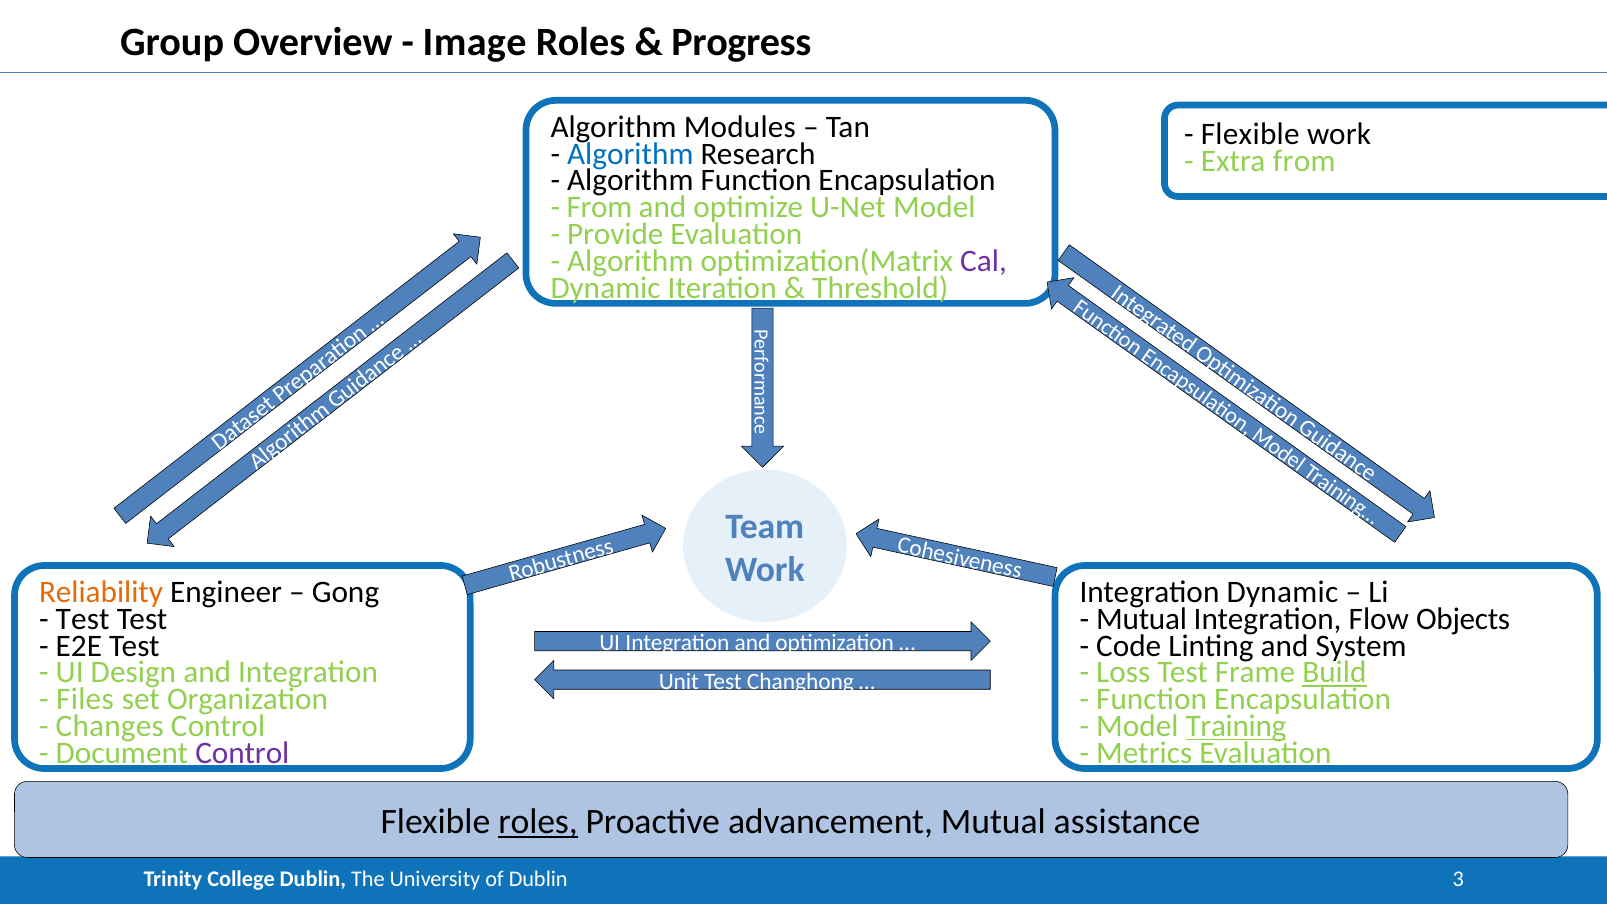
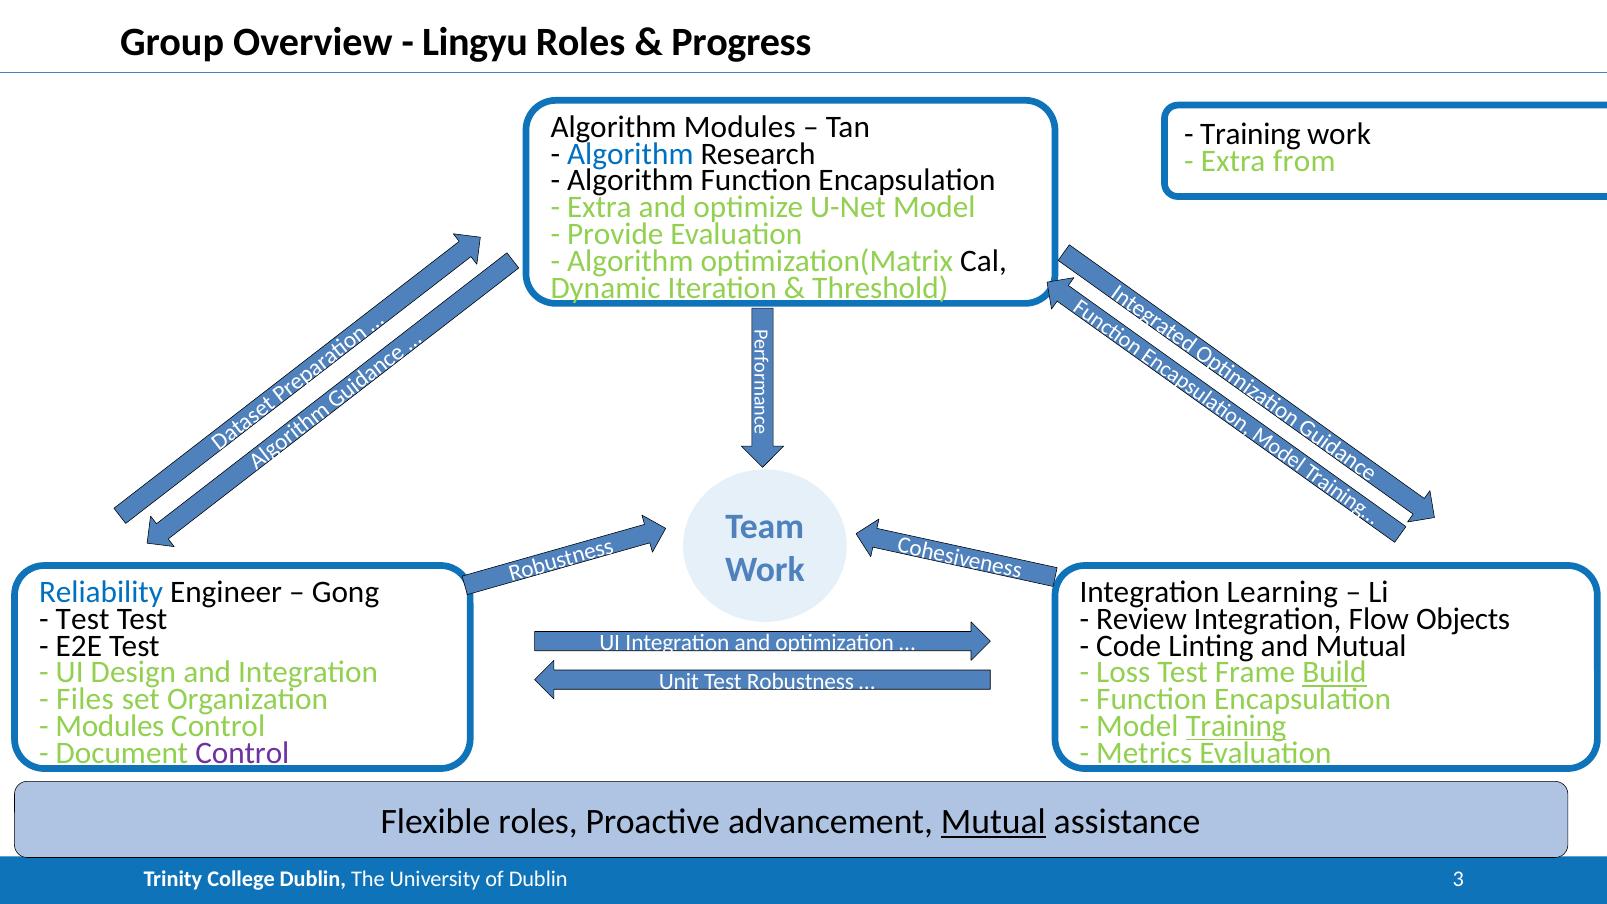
Image: Image -> Lingyu
Flexible at (1250, 134): Flexible -> Training
From at (599, 207): From -> Extra
Cal colour: purple -> black
Reliability colour: orange -> blue
Integration Dynamic: Dynamic -> Learning
Mutual at (1142, 619): Mutual -> Review
and System: System -> Mutual
Test Changhong: Changhong -> Robustness
Changes at (110, 726): Changes -> Modules
roles at (538, 822) underline: present -> none
Mutual at (993, 822) underline: none -> present
